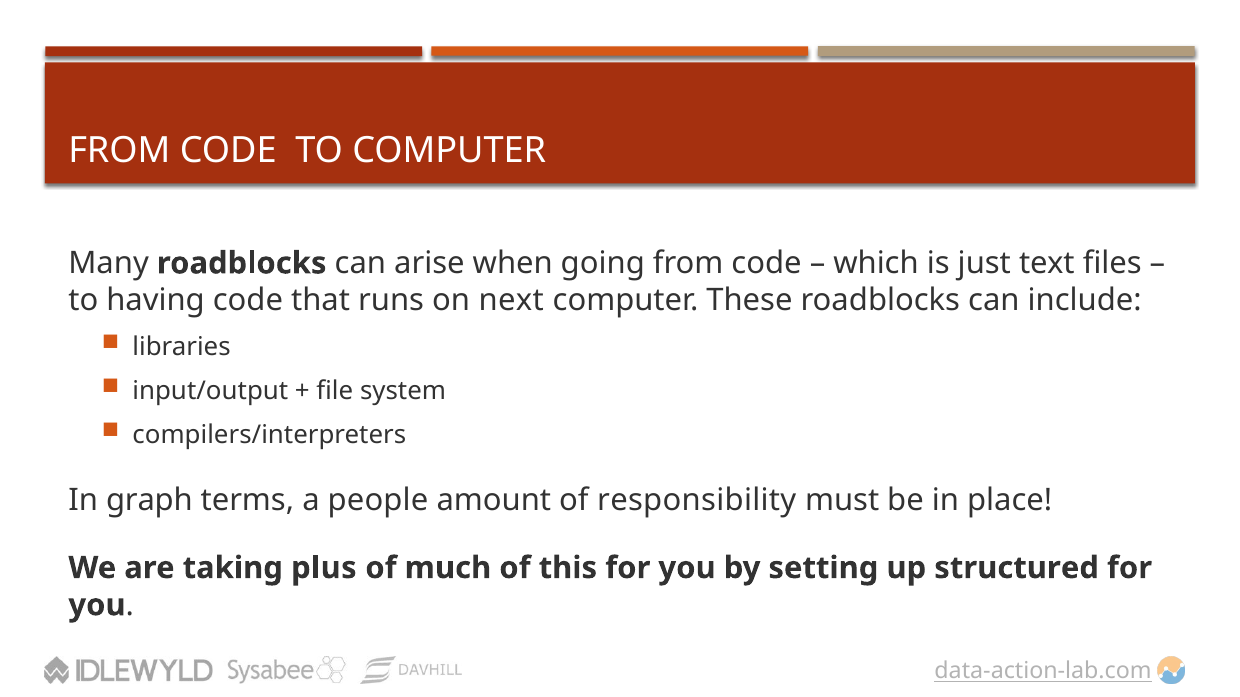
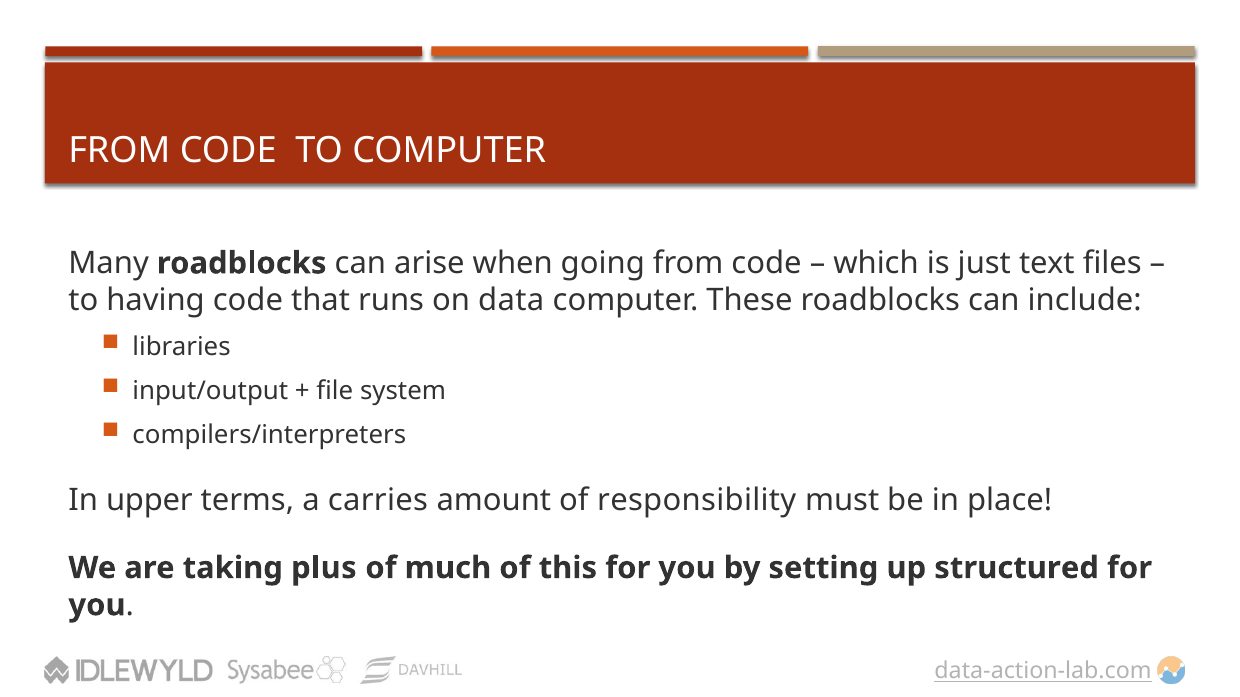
next: next -> data
graph: graph -> upper
people: people -> carries
